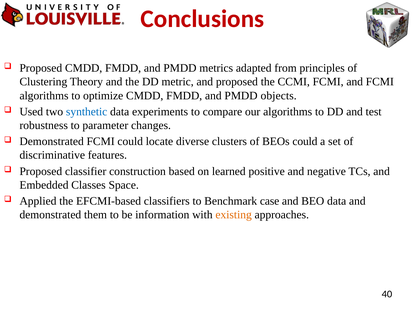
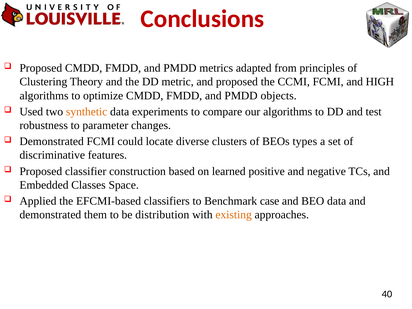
and FCMI: FCMI -> HIGH
synthetic colour: blue -> orange
BEOs could: could -> types
information: information -> distribution
